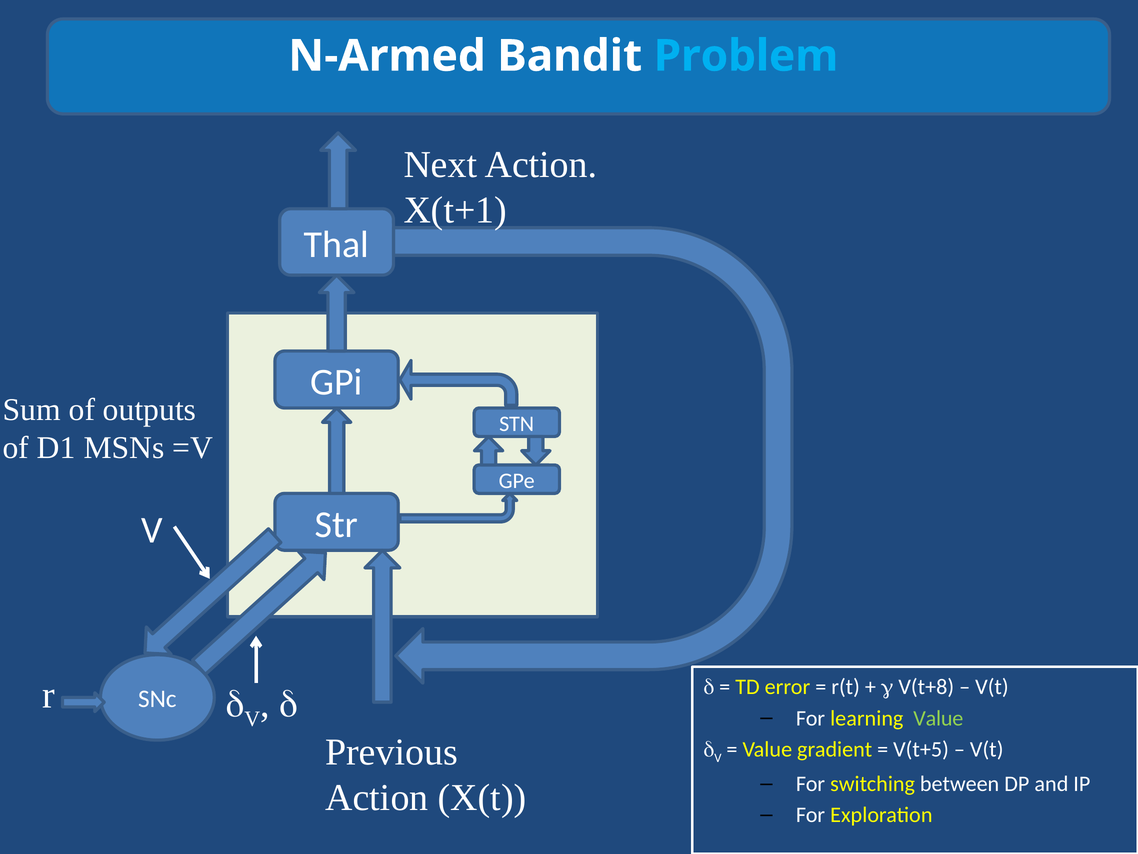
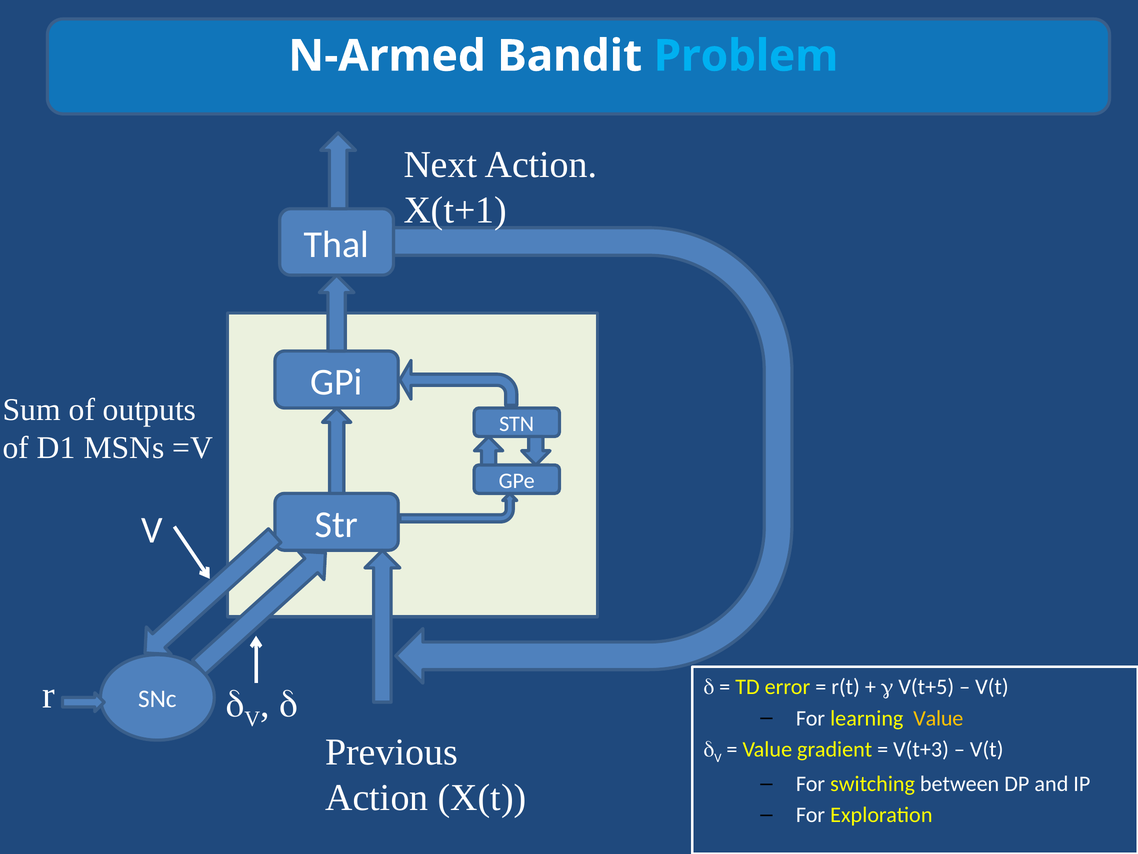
V(t+8: V(t+8 -> V(t+5
Value at (938, 718) colour: light green -> yellow
V(t+5: V(t+5 -> V(t+3
